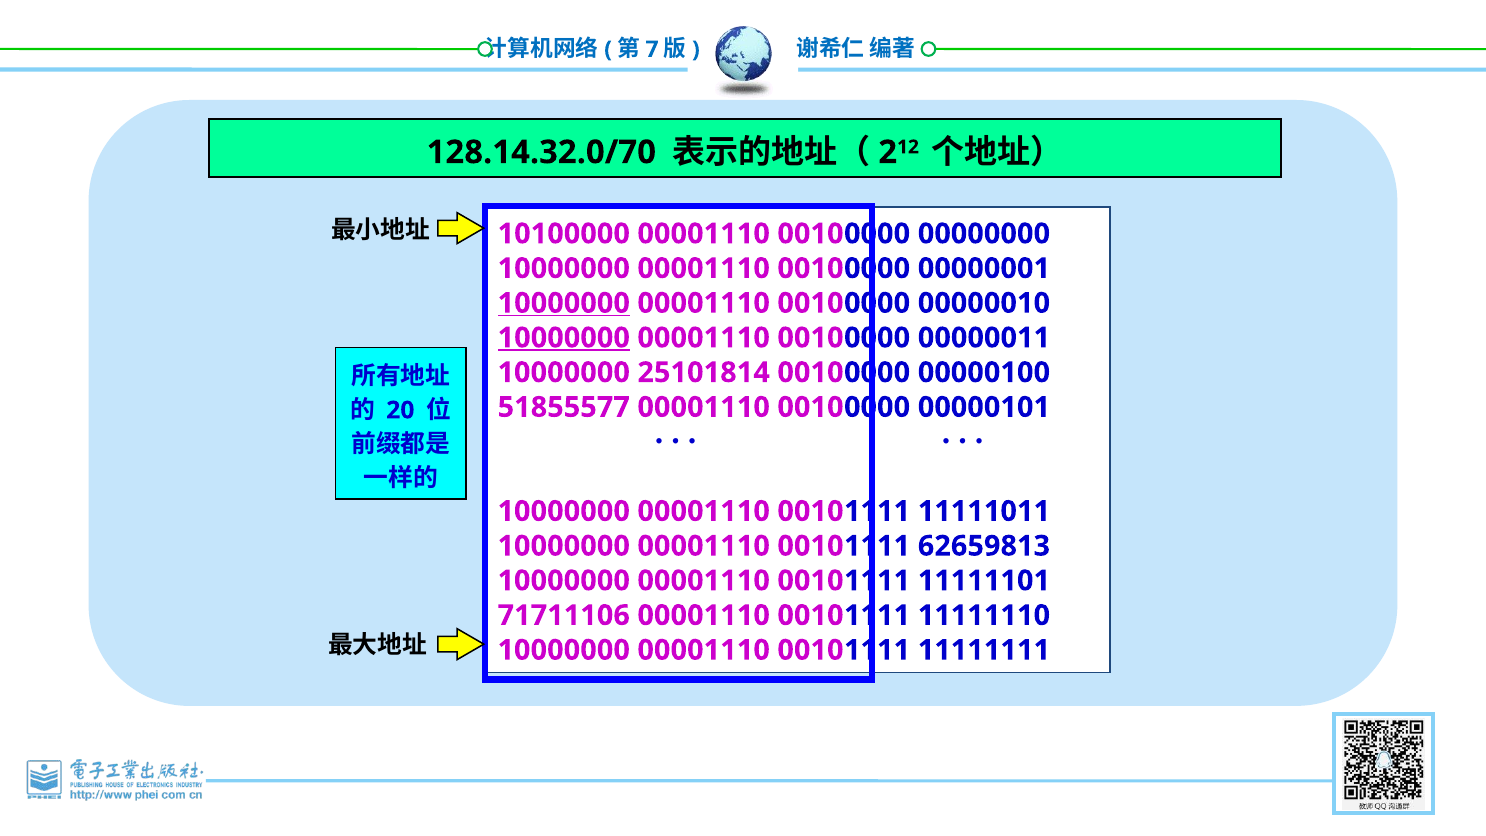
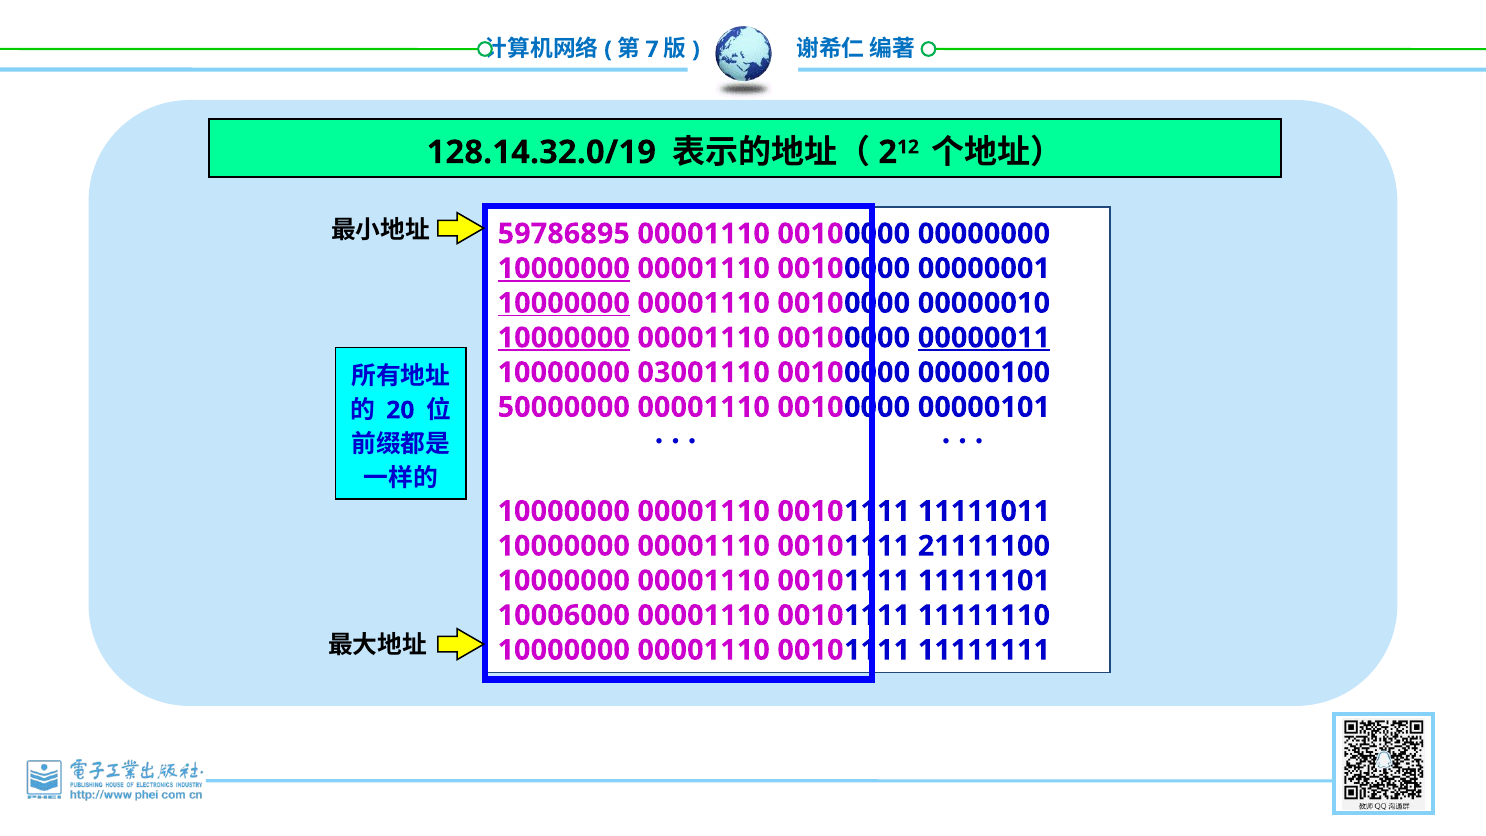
128.14.32.0/70: 128.14.32.0/70 -> 128.14.32.0/19
10100000: 10100000 -> 59786895
10000000 at (564, 268) underline: none -> present
00000011 underline: none -> present
25101814: 25101814 -> 03001110
51855577: 51855577 -> 50000000
62659813: 62659813 -> 21111100
71711106: 71711106 -> 10006000
